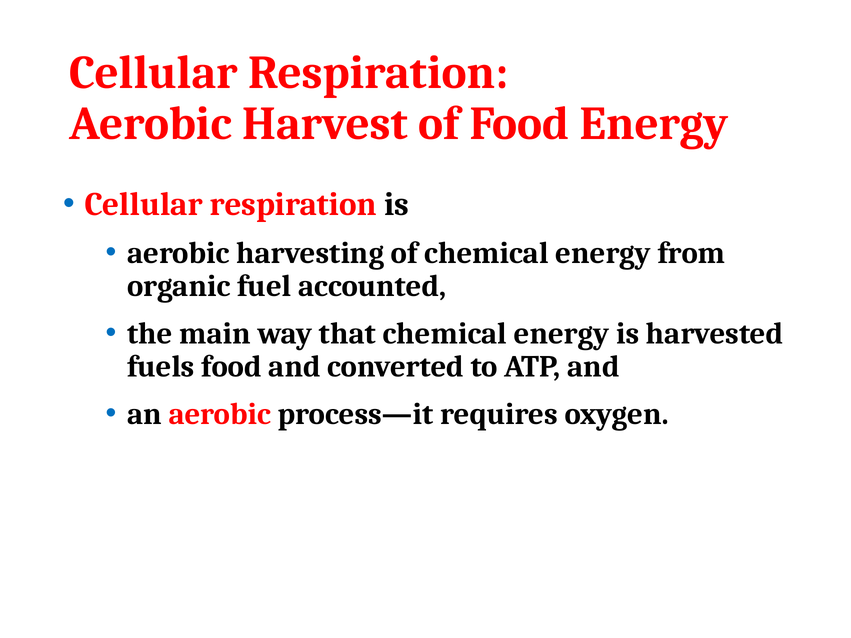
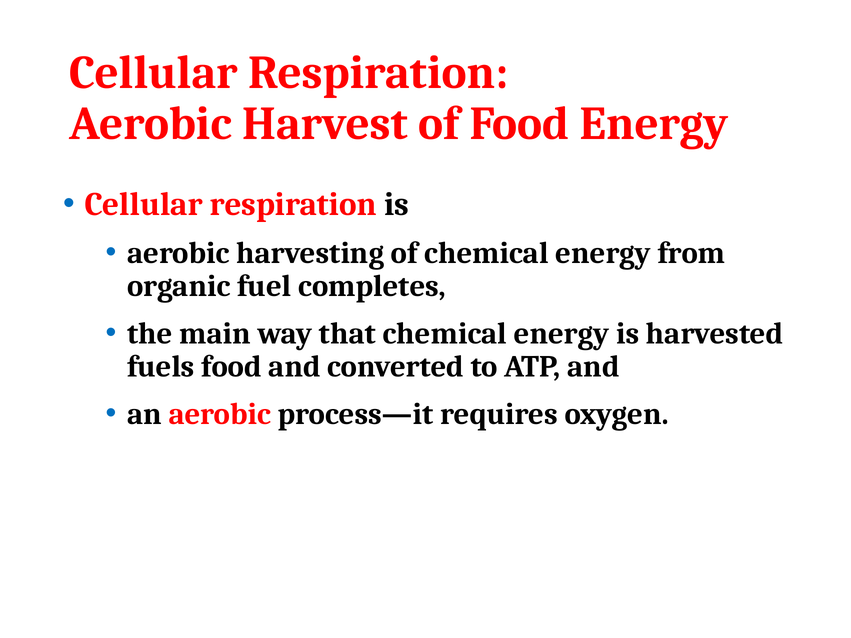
accounted: accounted -> completes
